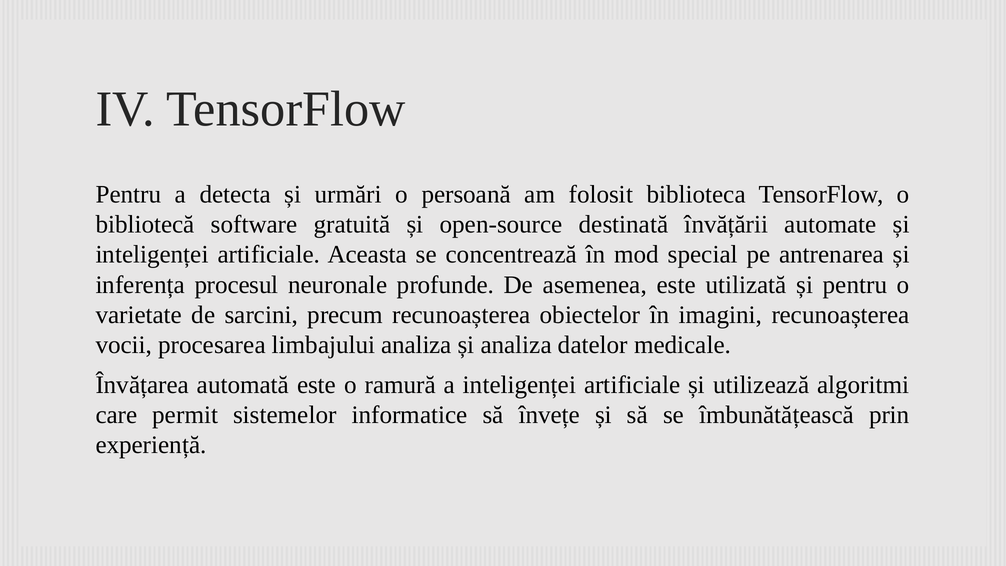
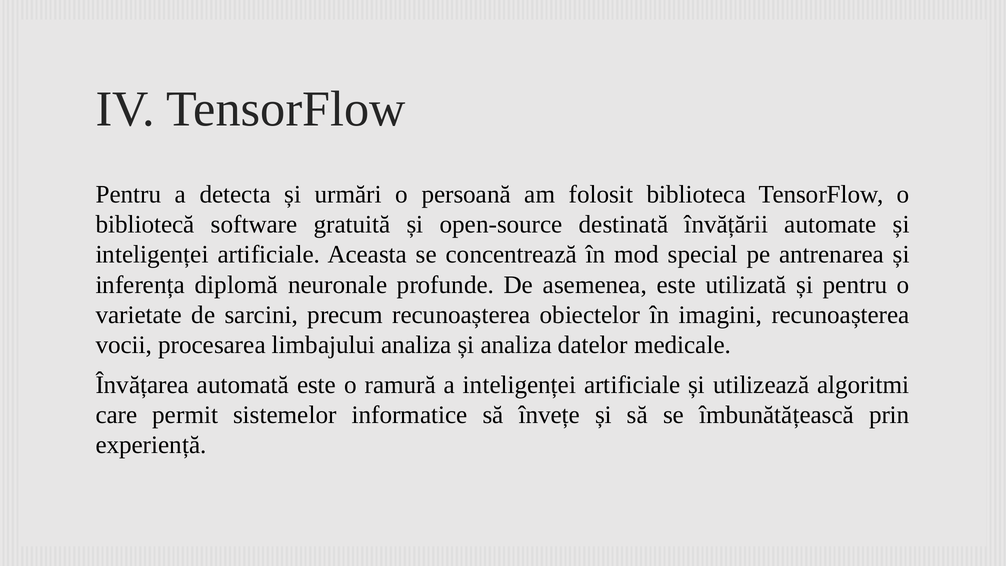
procesul: procesul -> diplomă
